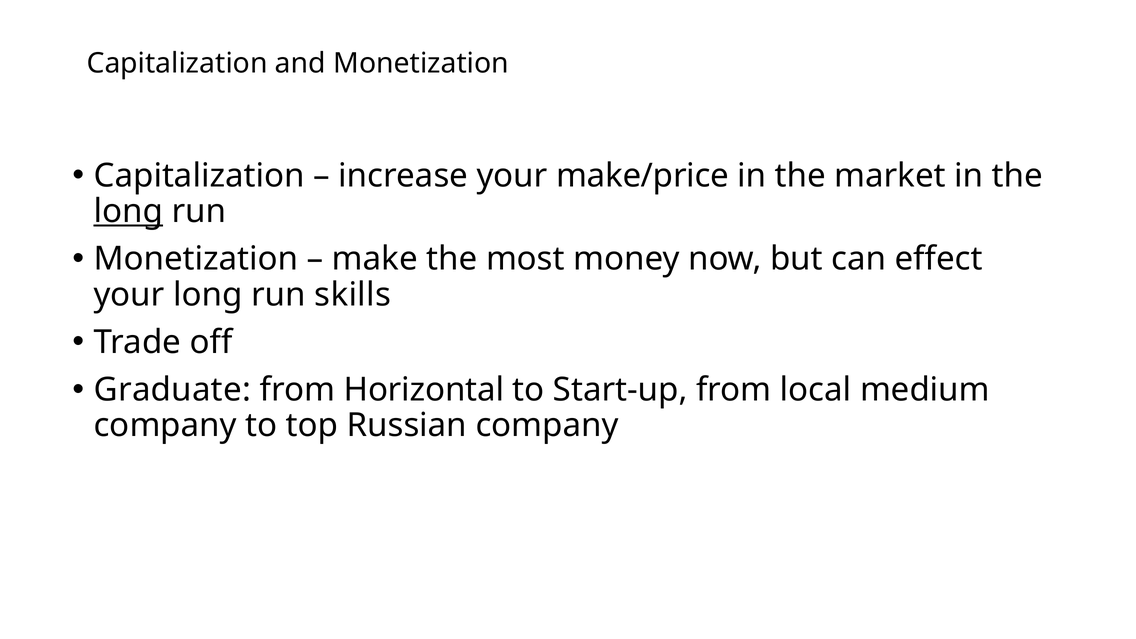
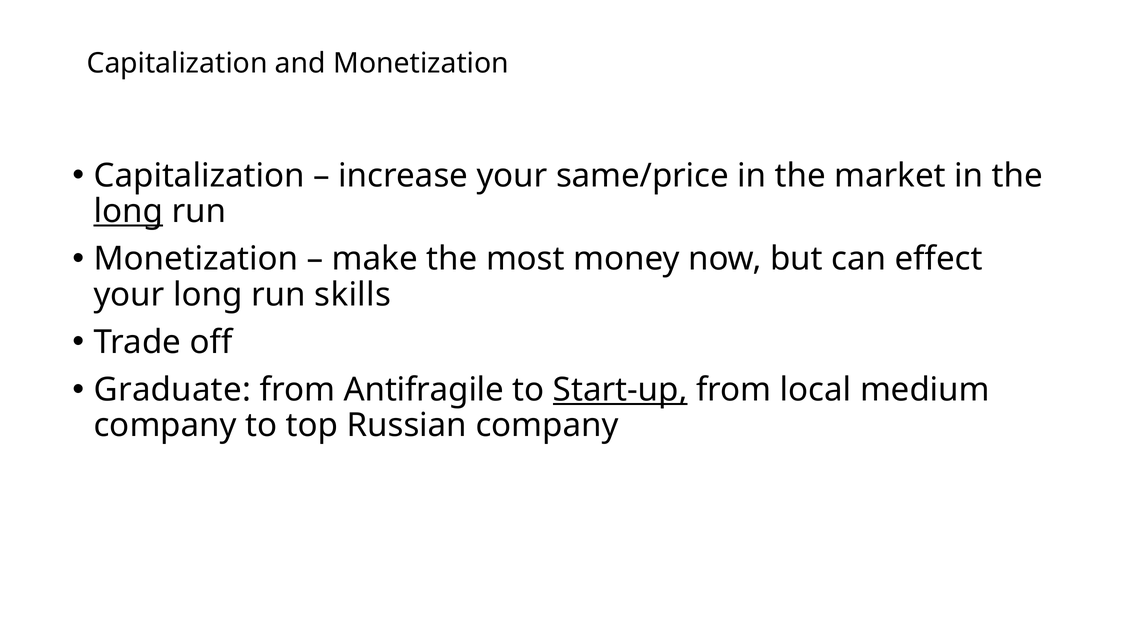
make/price: make/price -> same/price
Horizontal: Horizontal -> Antifragile
Start-up underline: none -> present
